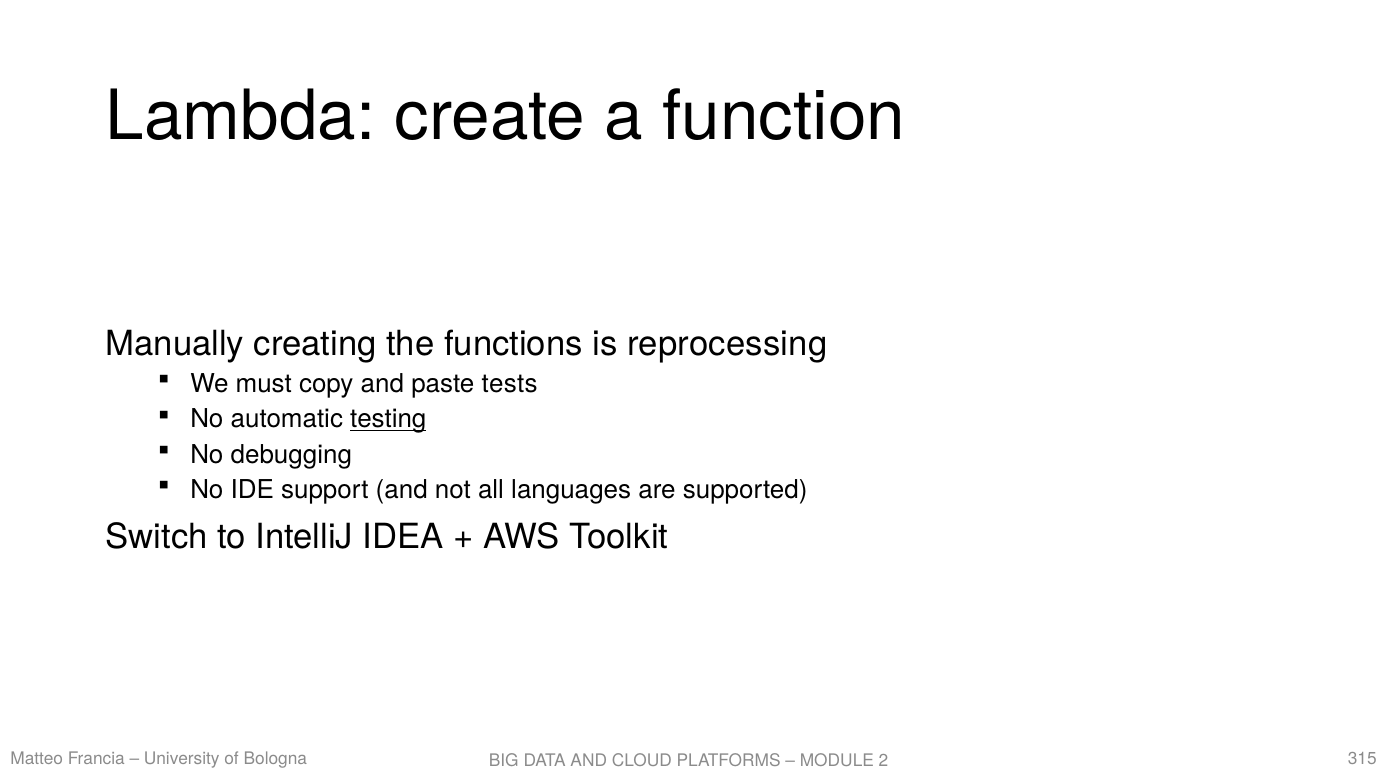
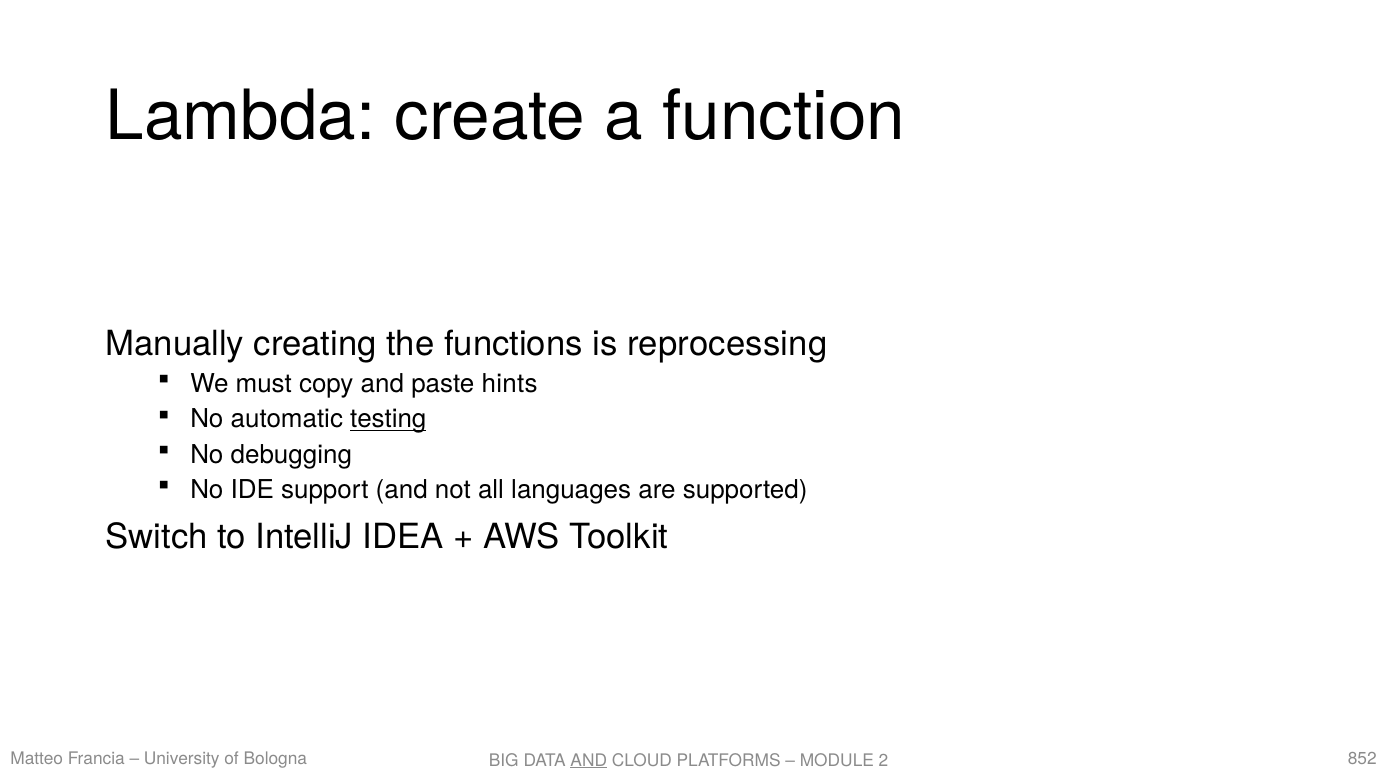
tests: tests -> hints
315: 315 -> 852
AND at (589, 761) underline: none -> present
